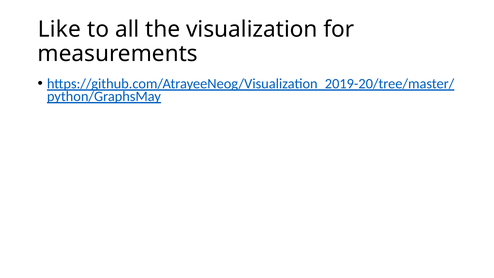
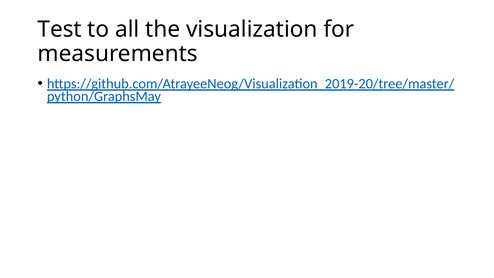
Like: Like -> Test
